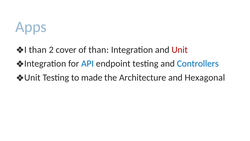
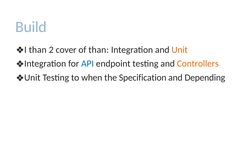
Apps: Apps -> Build
Unit colour: red -> orange
Controllers colour: blue -> orange
made: made -> when
Architecture: Architecture -> Specification
Hexagonal: Hexagonal -> Depending
